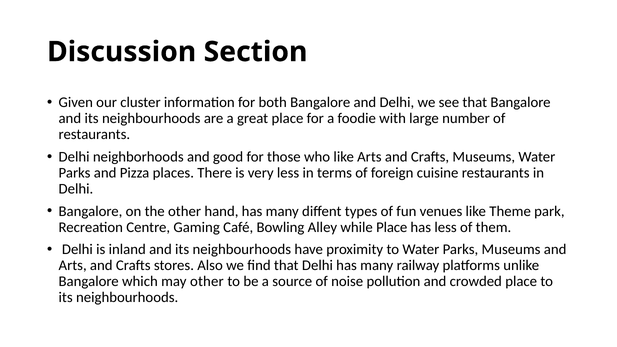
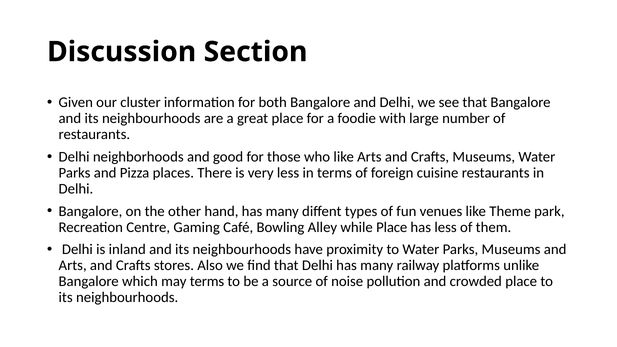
may other: other -> terms
